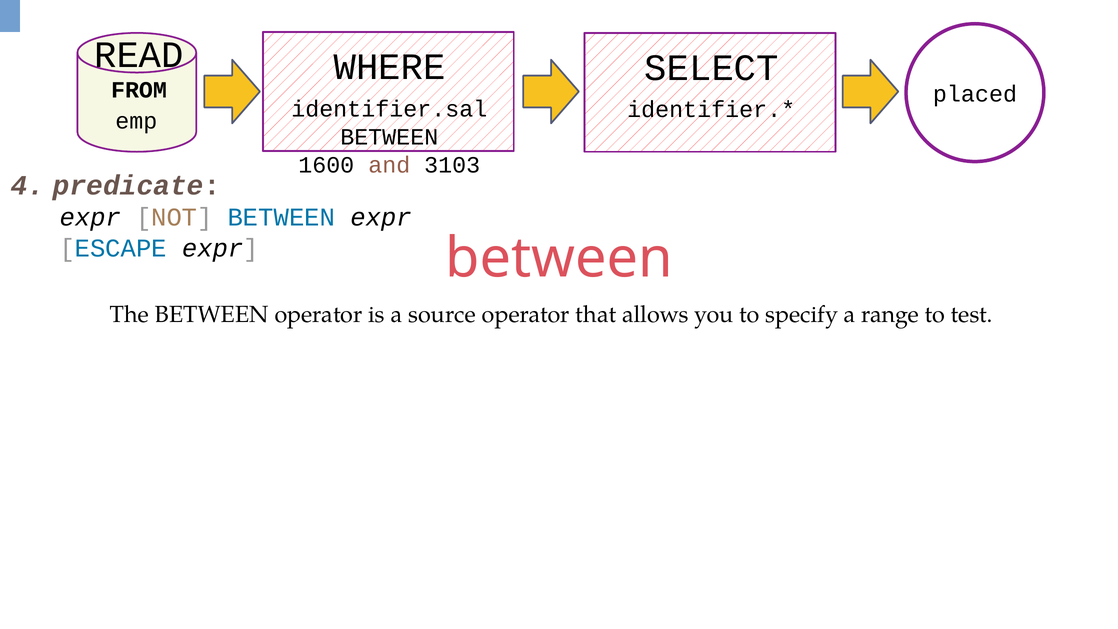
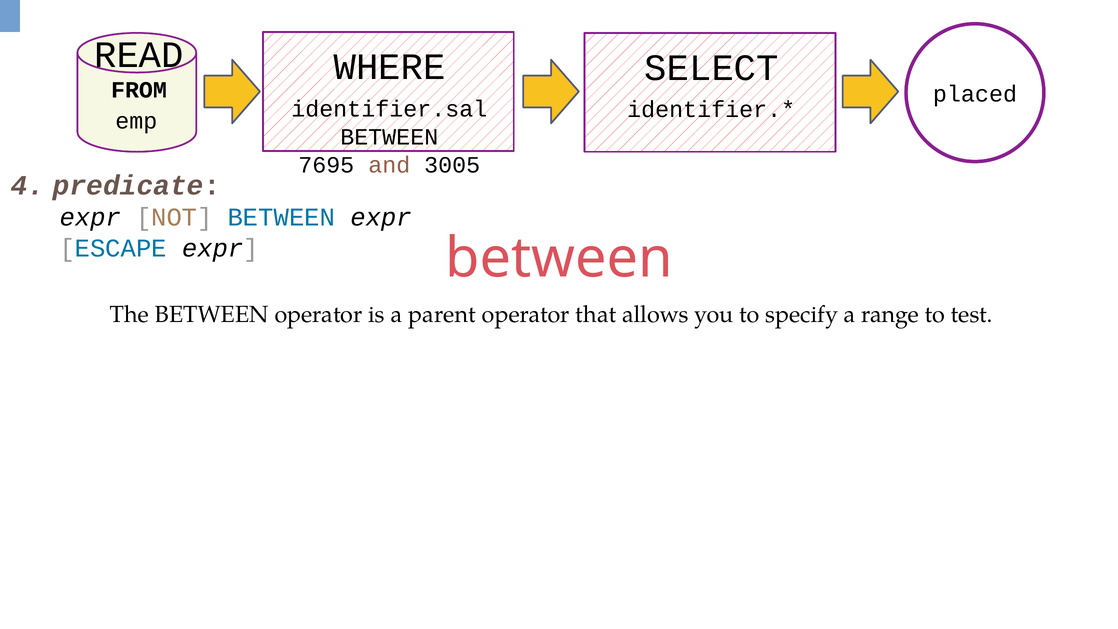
1600: 1600 -> 7695
3103: 3103 -> 3005
source: source -> parent
